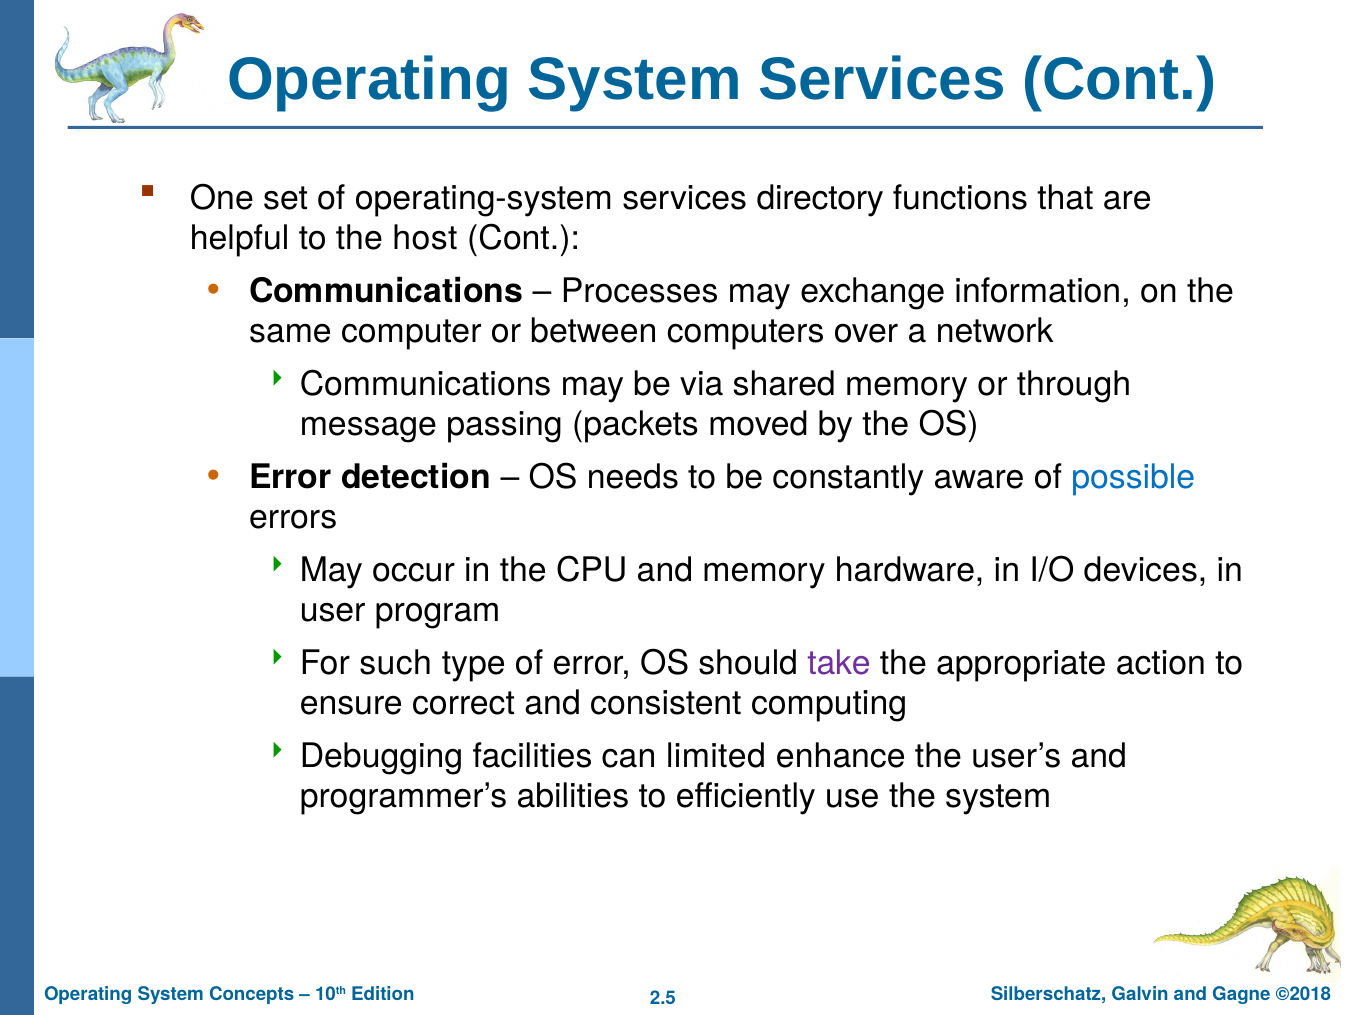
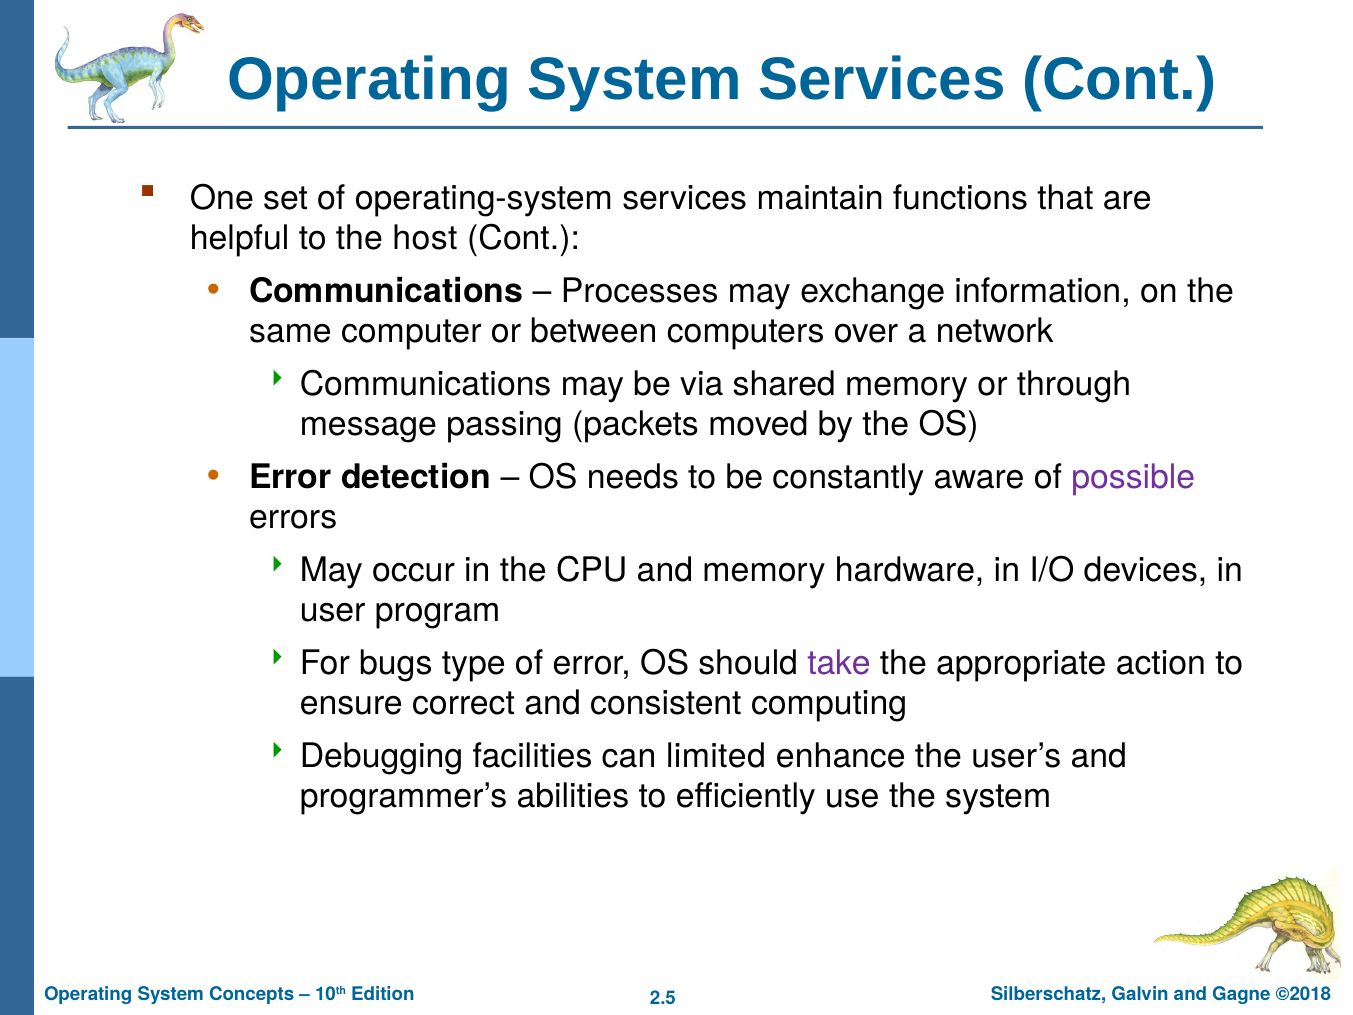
directory: directory -> maintain
possible colour: blue -> purple
such: such -> bugs
